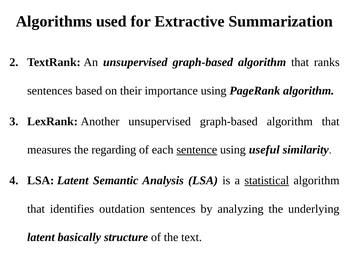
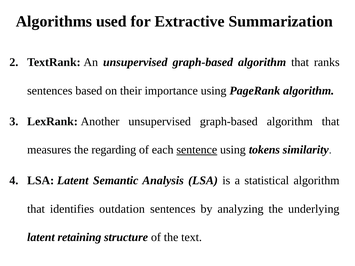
useful: useful -> tokens
statistical underline: present -> none
basically: basically -> retaining
